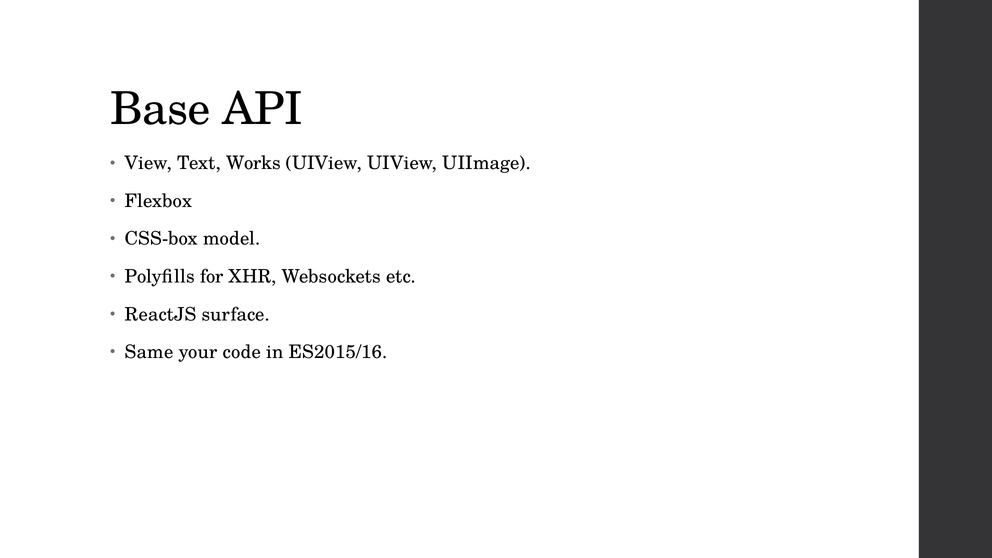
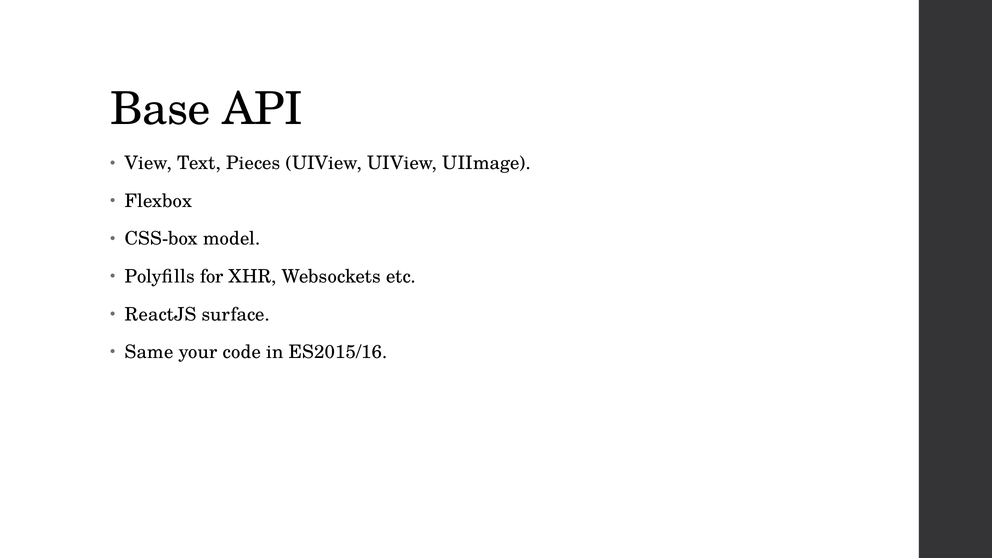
Works: Works -> Pieces
